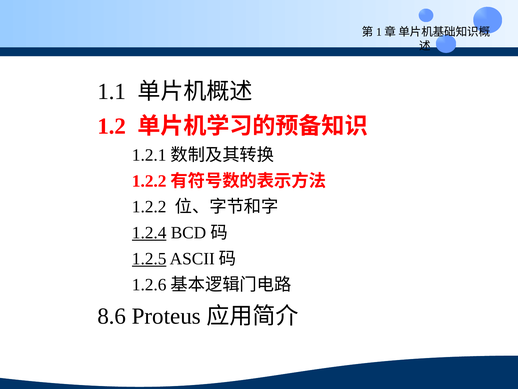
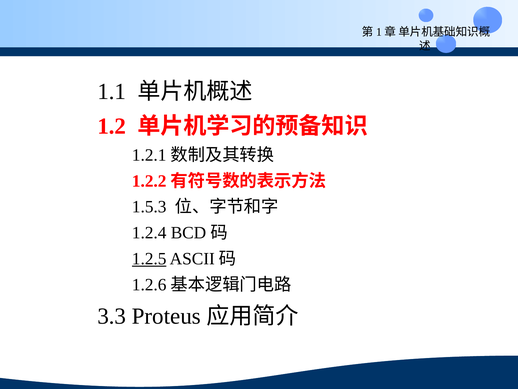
1.2.2: 1.2.2 -> 1.5.3
1.2.4 underline: present -> none
8.6: 8.6 -> 3.3
